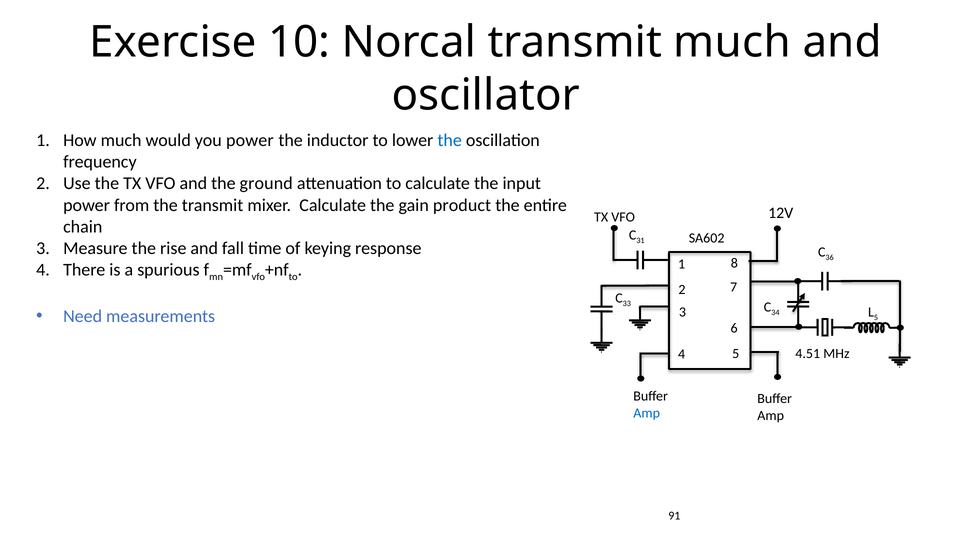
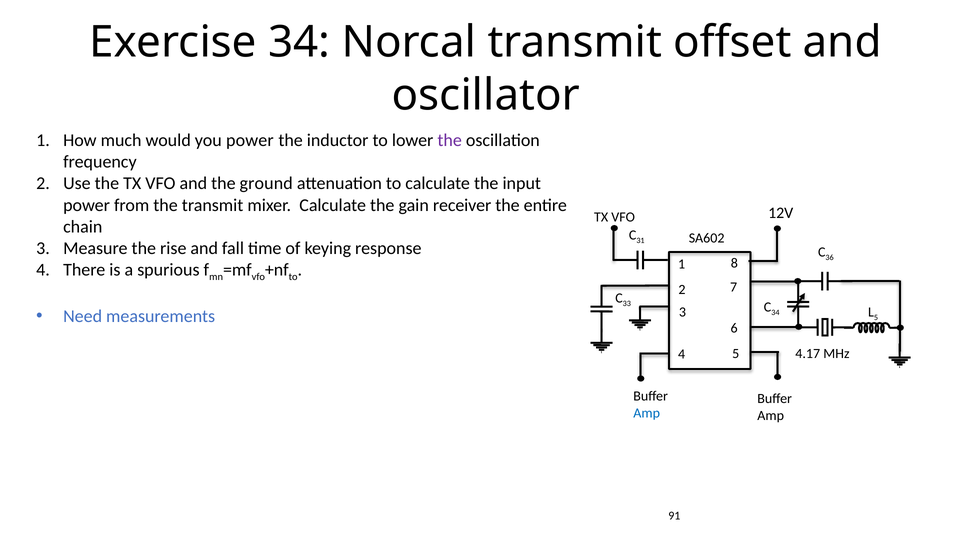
Exercise 10: 10 -> 34
transmit much: much -> offset
the at (450, 140) colour: blue -> purple
product: product -> receiver
4.51: 4.51 -> 4.17
